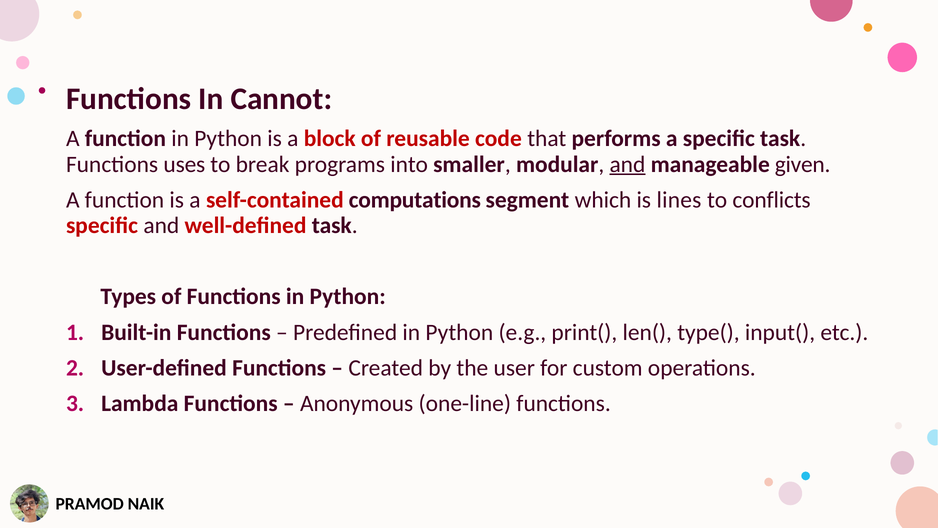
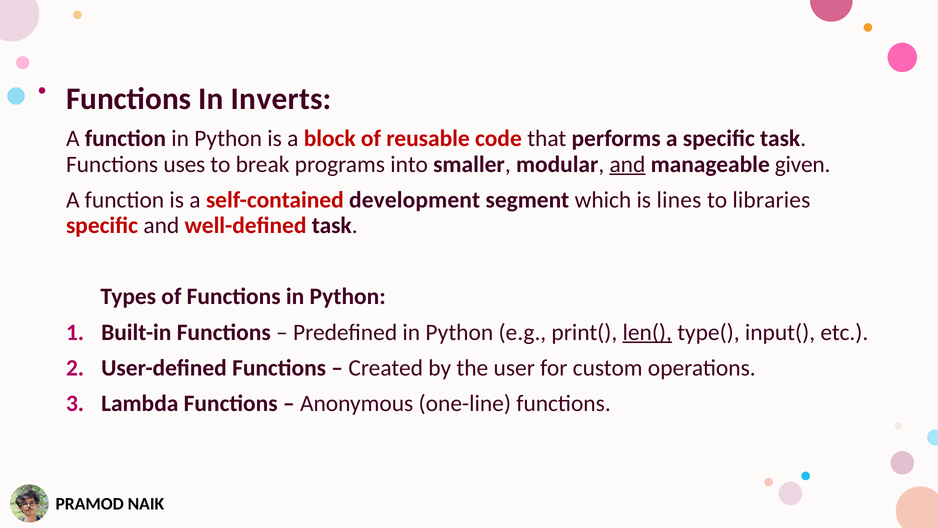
Cannot: Cannot -> Inverts
computations: computations -> development
conflicts: conflicts -> libraries
len( underline: none -> present
